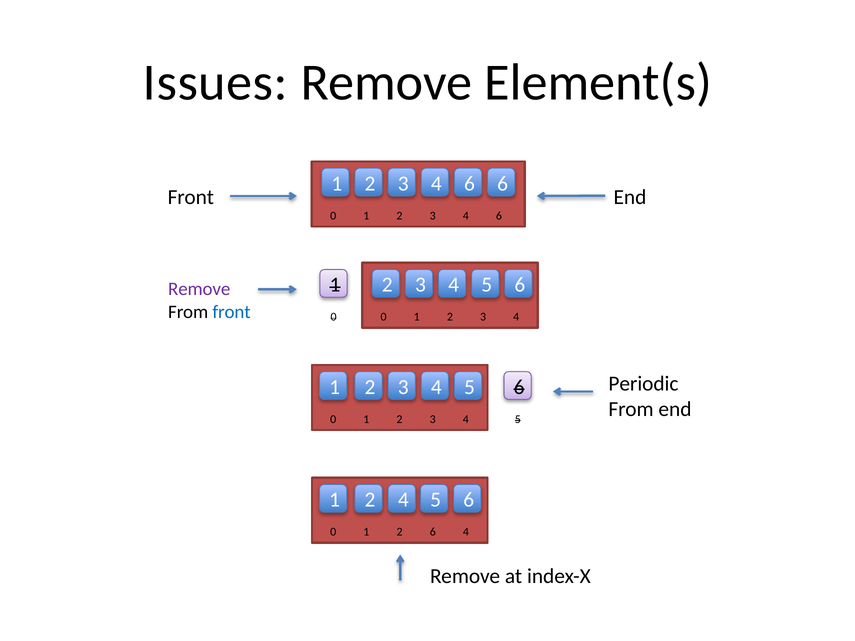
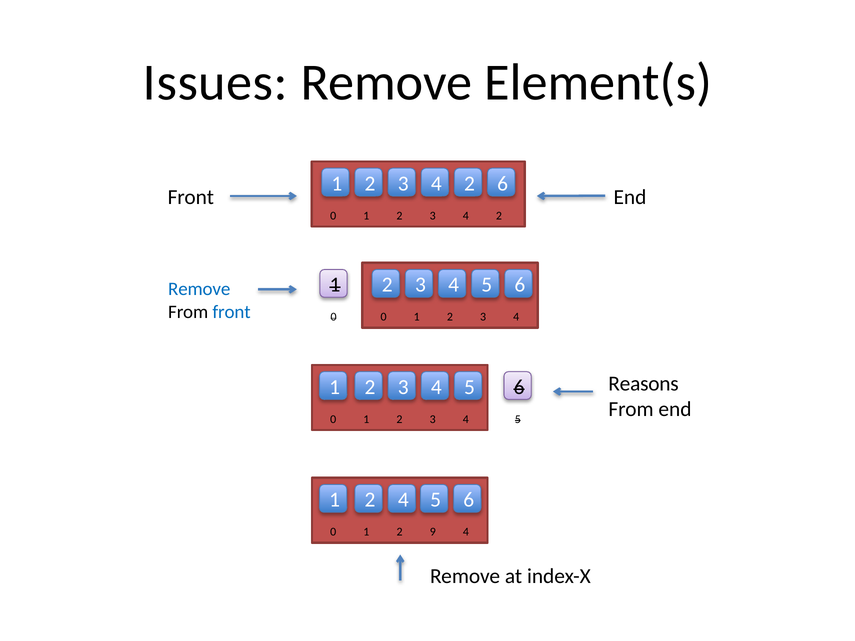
6 at (469, 184): 6 -> 2
6 at (499, 216): 6 -> 2
Remove at (199, 289) colour: purple -> blue
Periodic: Periodic -> Reasons
2 6: 6 -> 9
